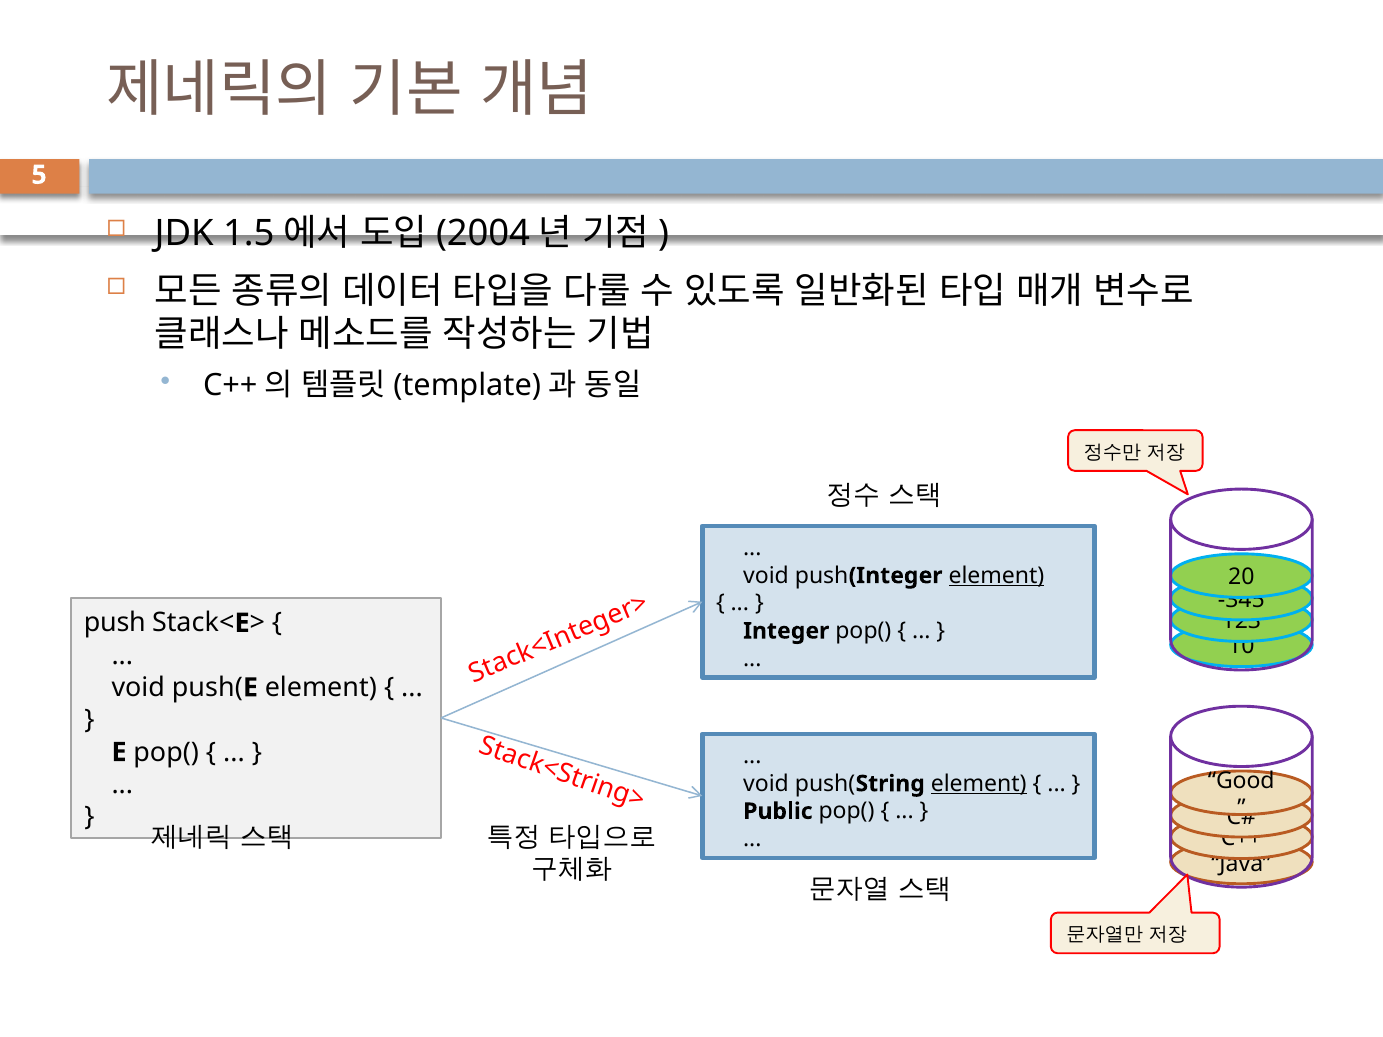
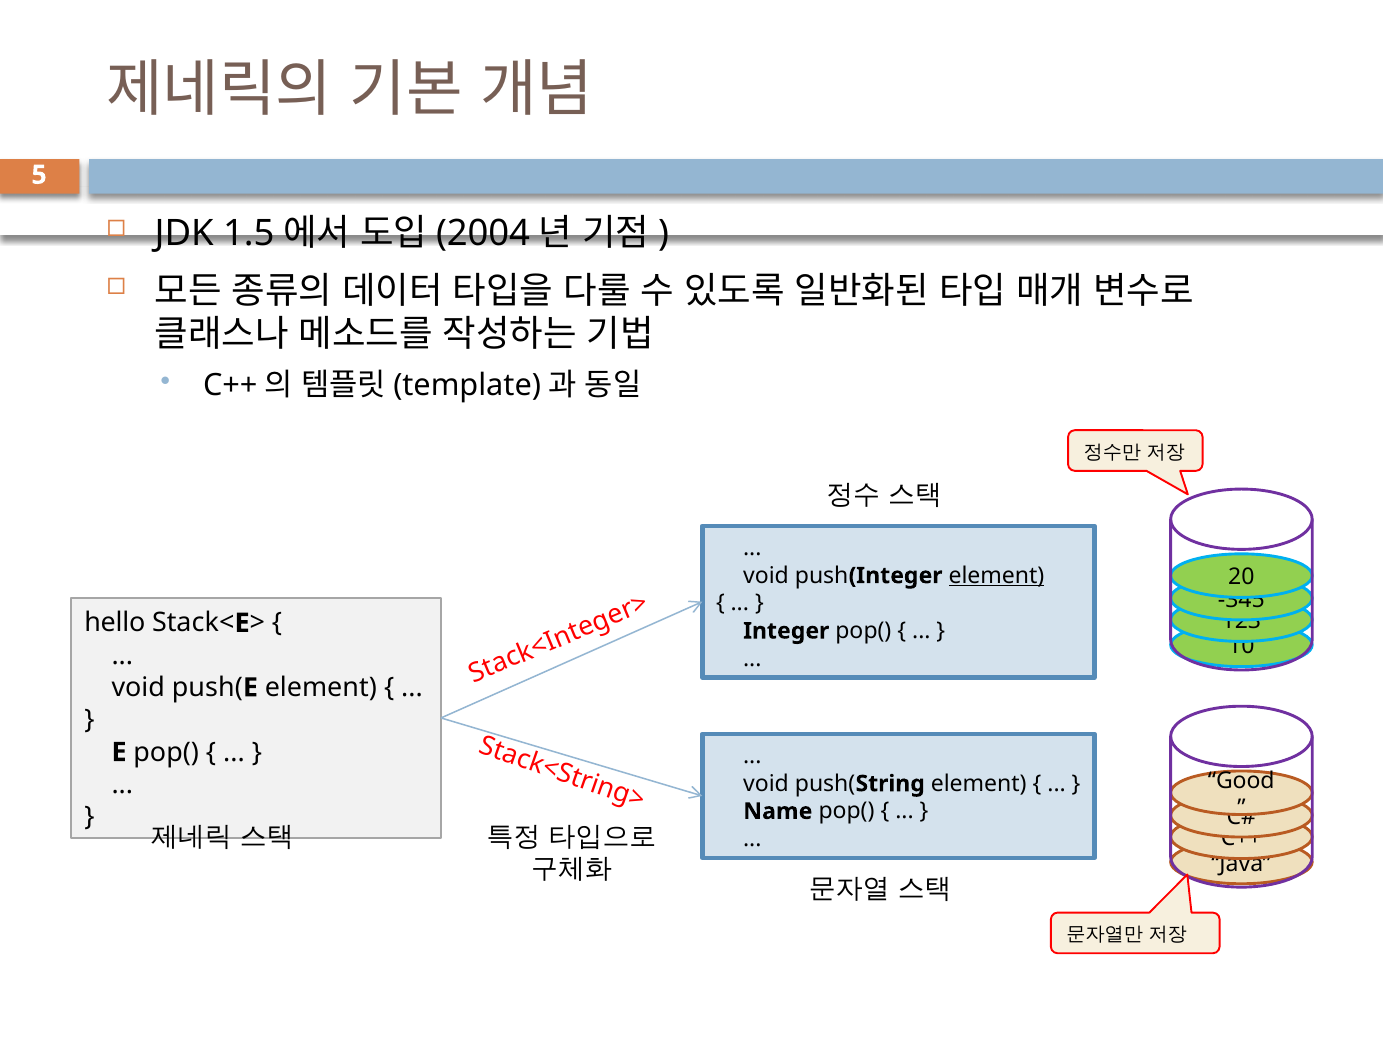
push: push -> hello
element at (979, 784) underline: present -> none
Public: Public -> Name
